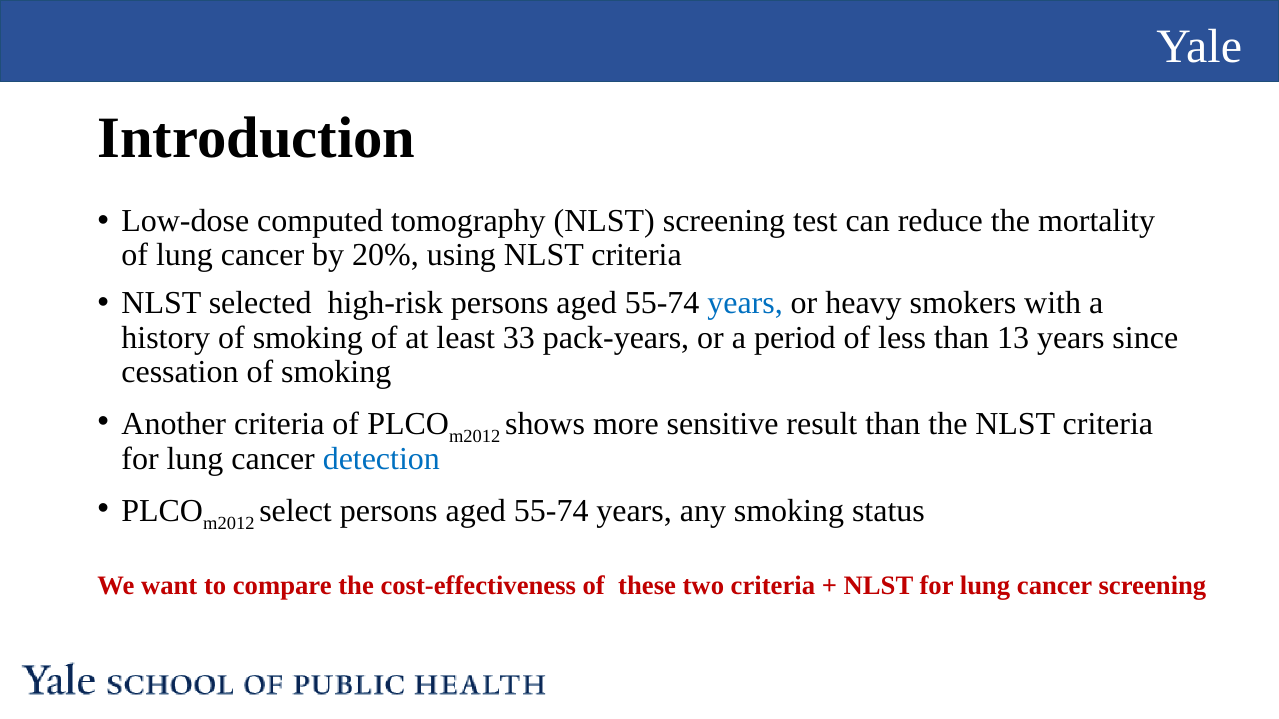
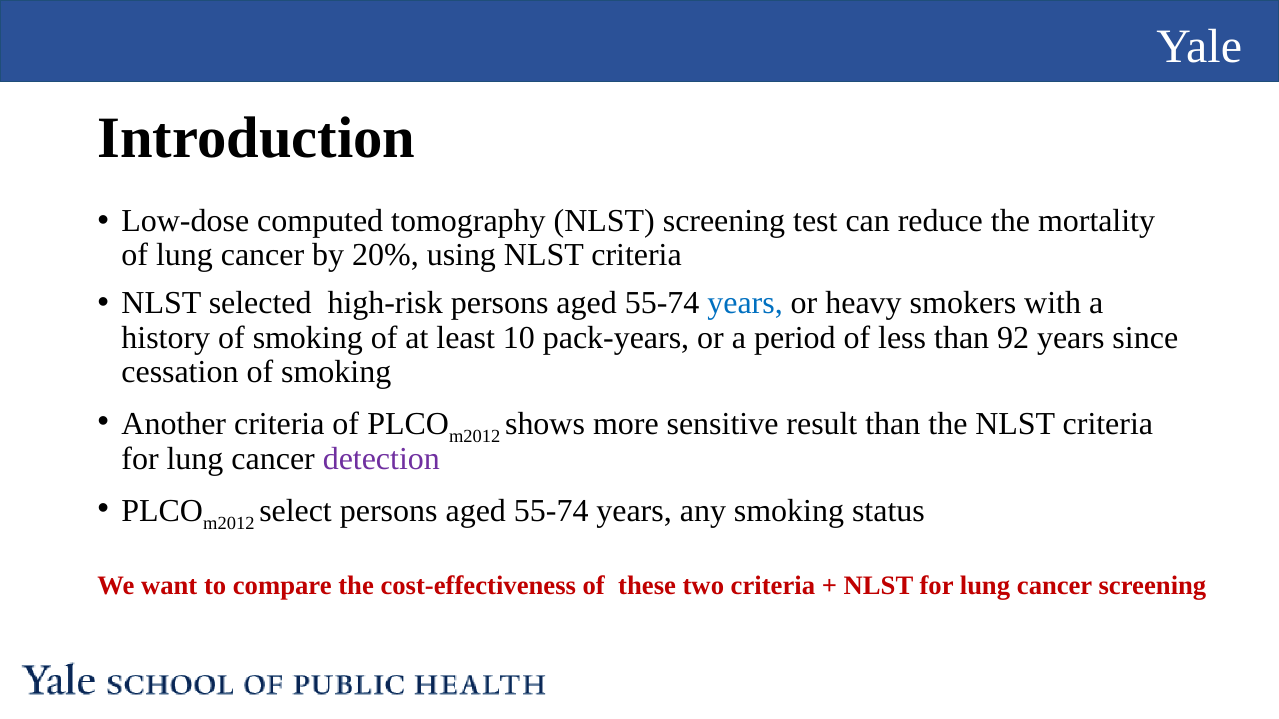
33: 33 -> 10
13: 13 -> 92
detection colour: blue -> purple
